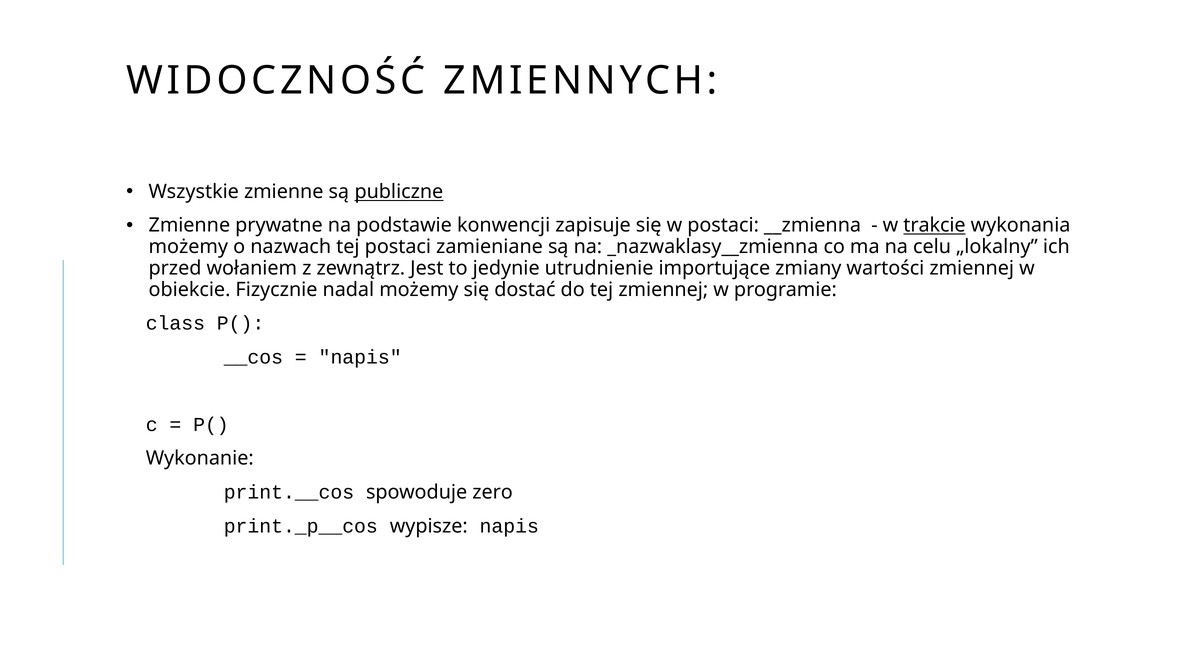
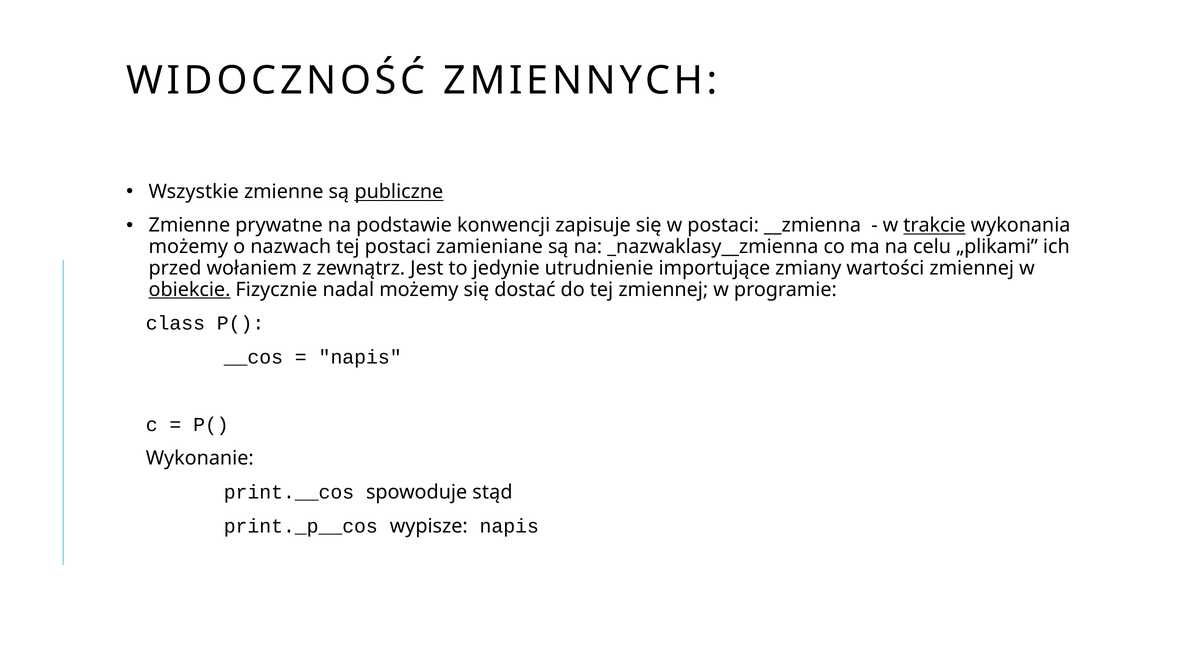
„lokalny: „lokalny -> „plikami
obiekcie underline: none -> present
zero: zero -> stąd
